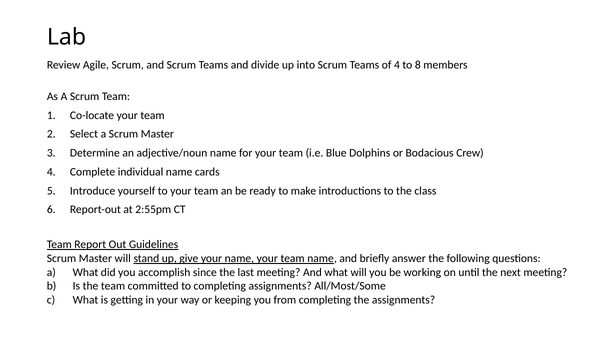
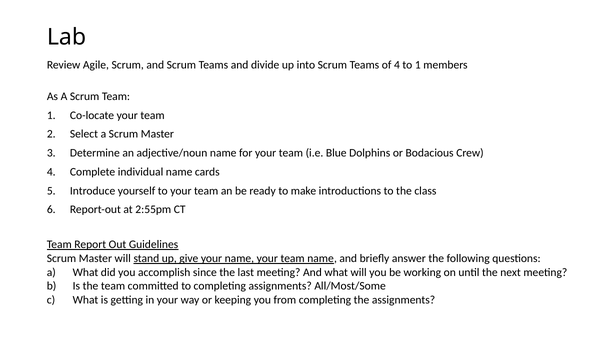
to 8: 8 -> 1
